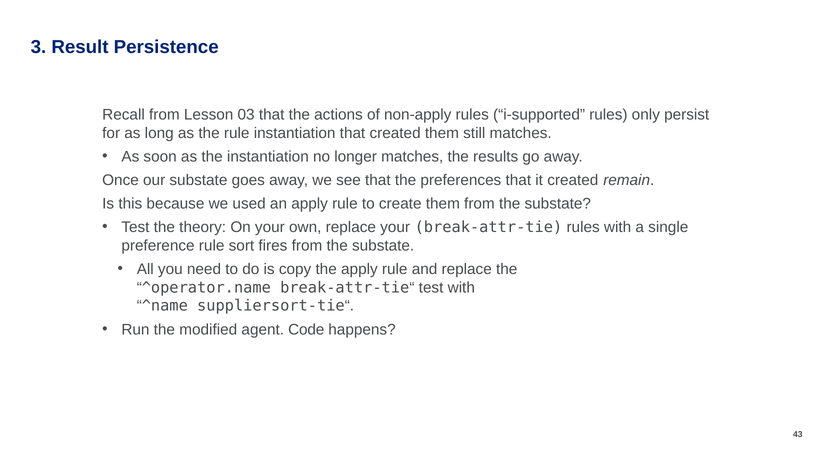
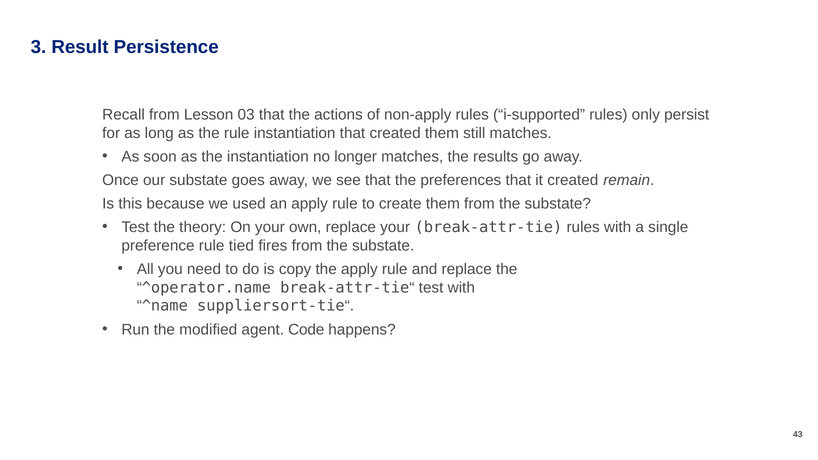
sort: sort -> tied
